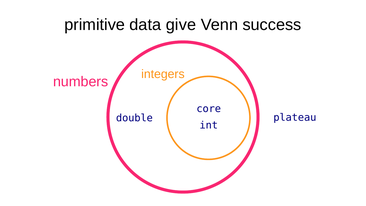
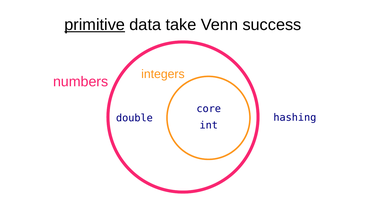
primitive underline: none -> present
give: give -> take
plateau: plateau -> hashing
